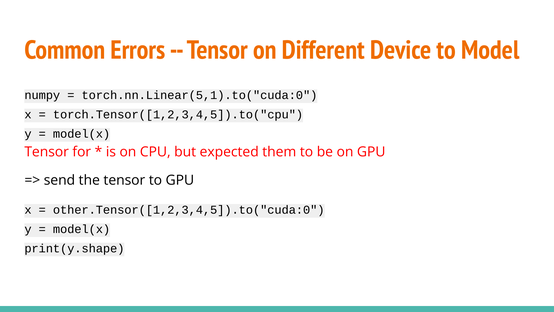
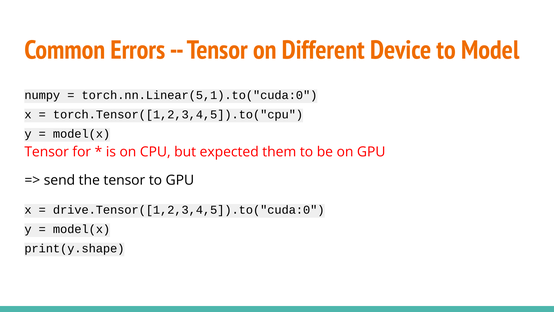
other.Tensor([1,2,3,4,5]).to("cuda:0: other.Tensor([1,2,3,4,5]).to("cuda:0 -> drive.Tensor([1,2,3,4,5]).to("cuda:0
